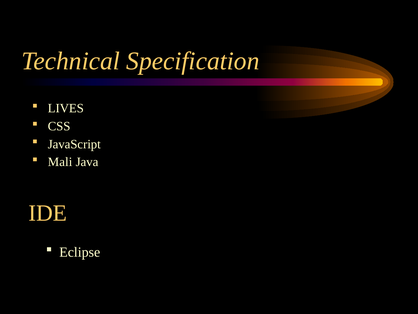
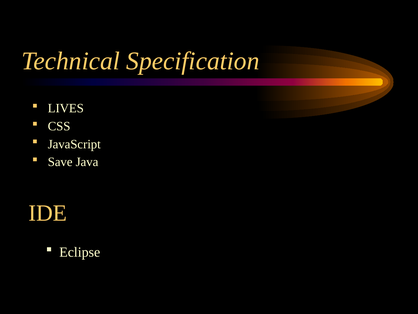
Mali: Mali -> Save
